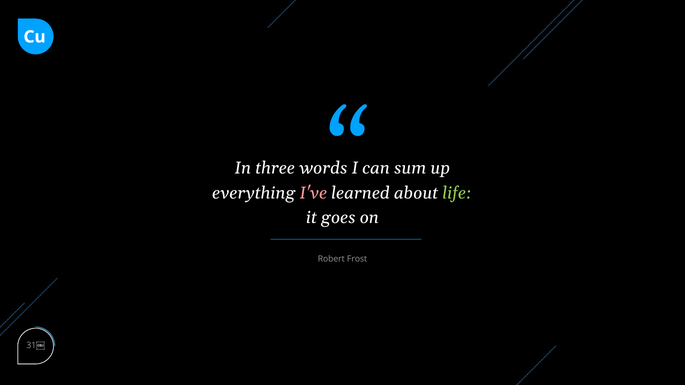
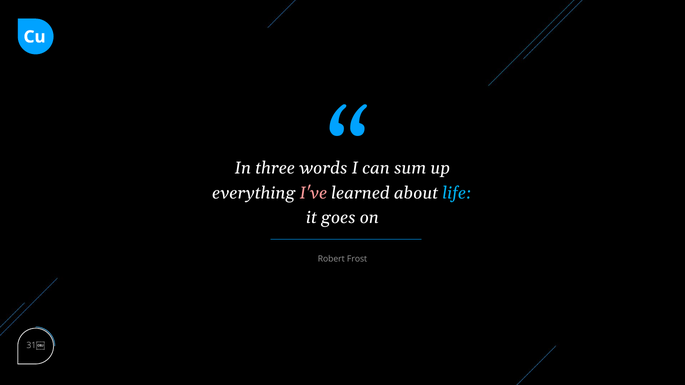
life colour: light green -> light blue
